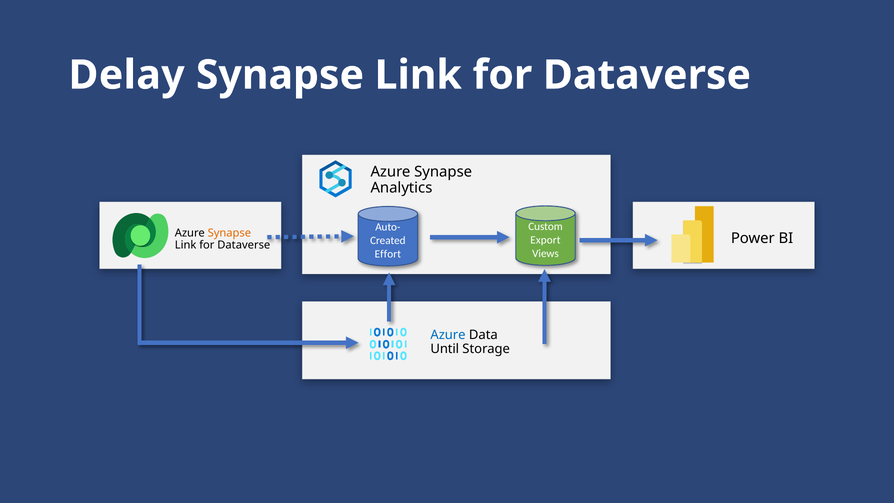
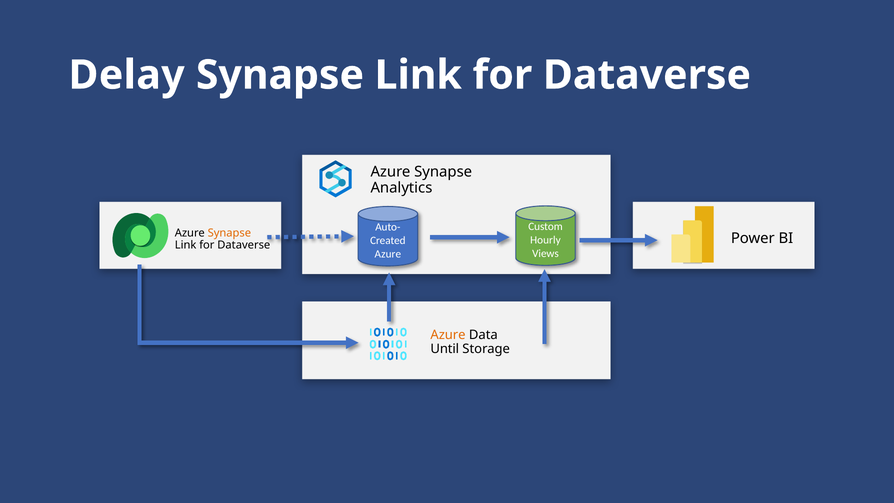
Export: Export -> Hourly
Effort at (388, 254): Effort -> Azure
Azure at (448, 335) colour: blue -> orange
